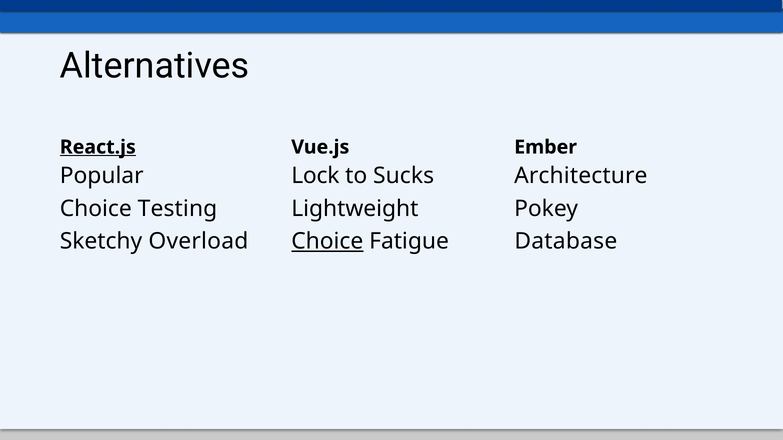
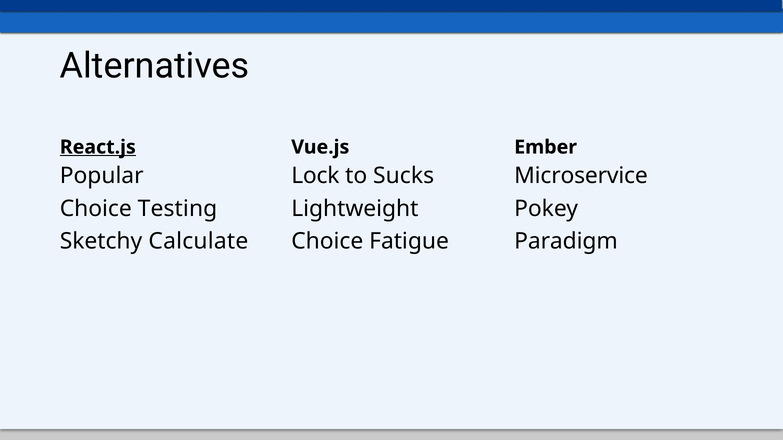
Architecture: Architecture -> Microservice
Database: Database -> Paradigm
Overload: Overload -> Calculate
Choice at (327, 242) underline: present -> none
